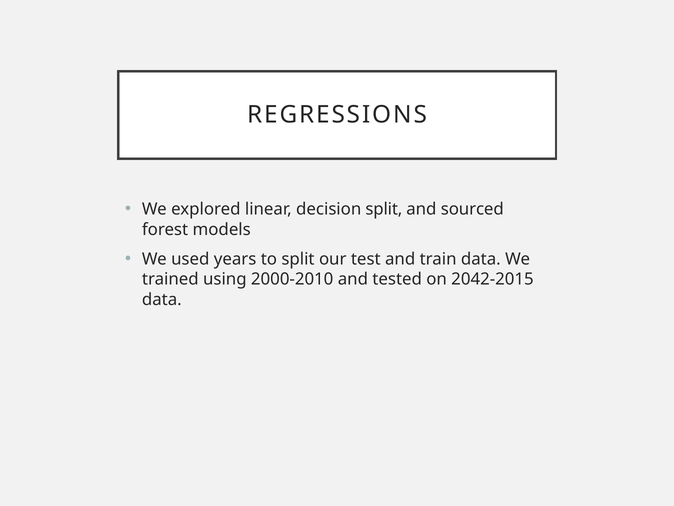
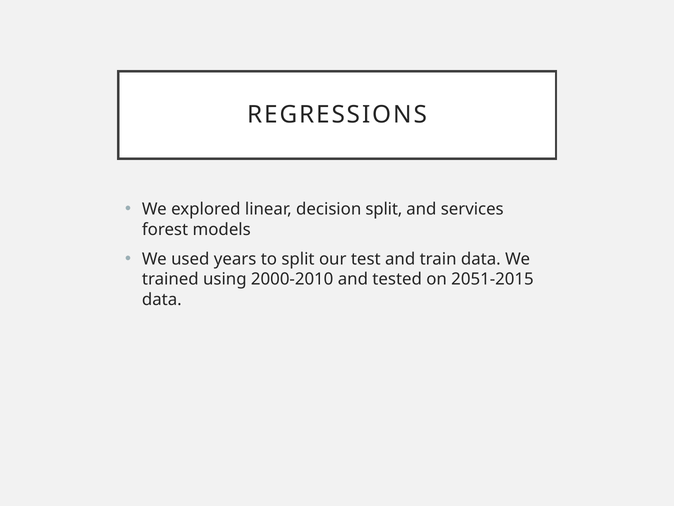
sourced: sourced -> services
2042-2015: 2042-2015 -> 2051-2015
